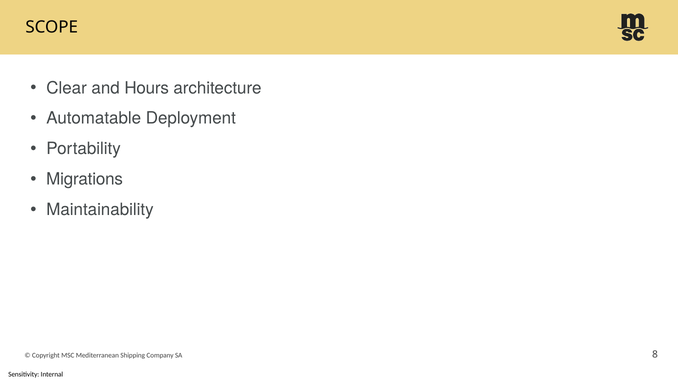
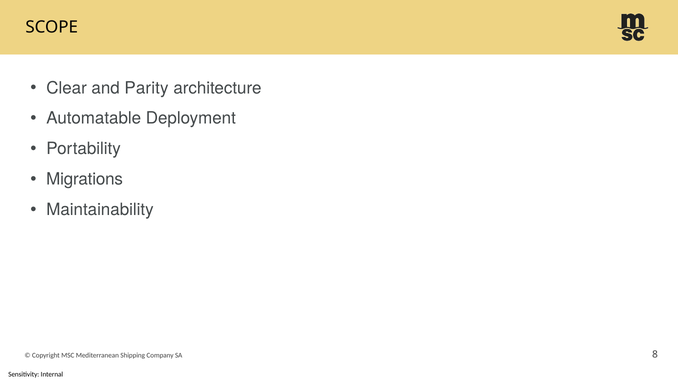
Hours: Hours -> Parity
